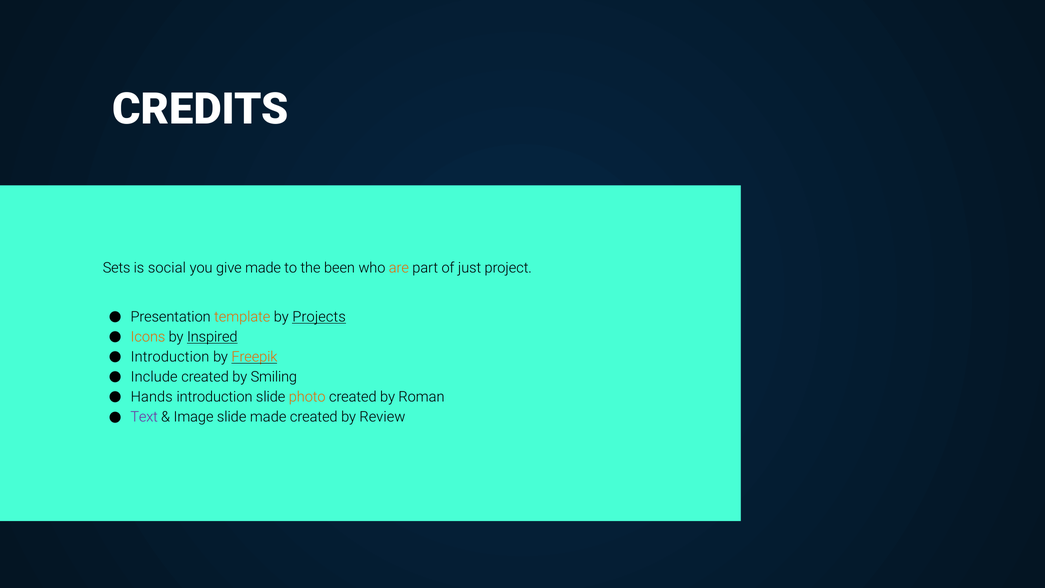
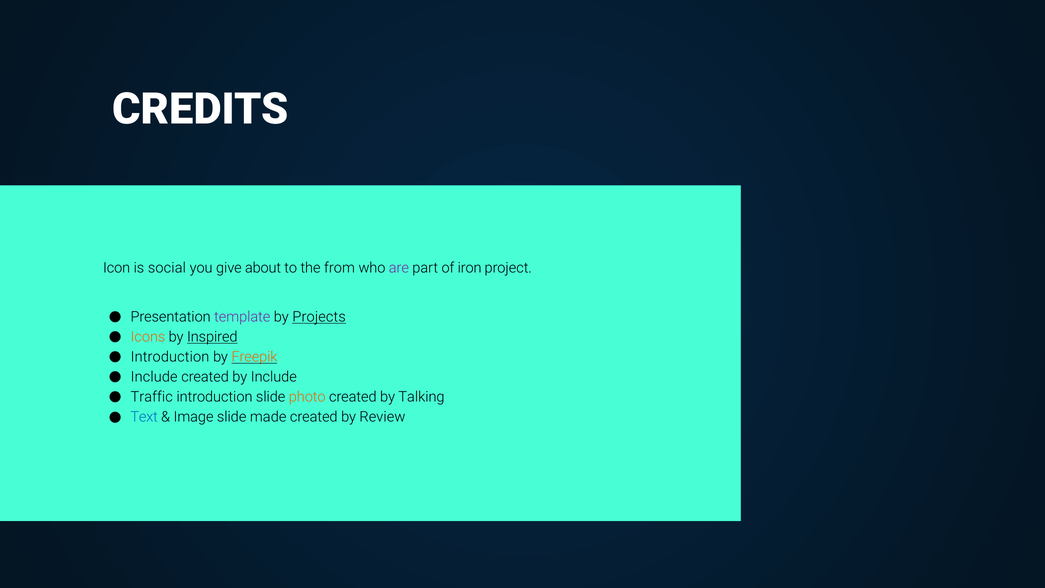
Sets: Sets -> Icon
give made: made -> about
been: been -> from
are colour: orange -> purple
just: just -> iron
template colour: orange -> purple
by Smiling: Smiling -> Include
Hands: Hands -> Traffic
Roman: Roman -> Talking
Text colour: purple -> blue
